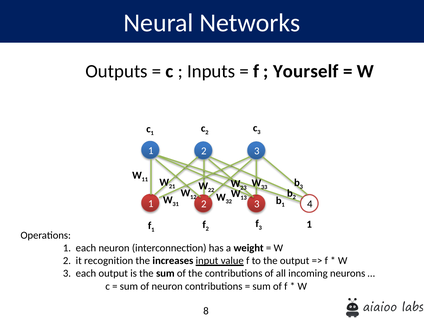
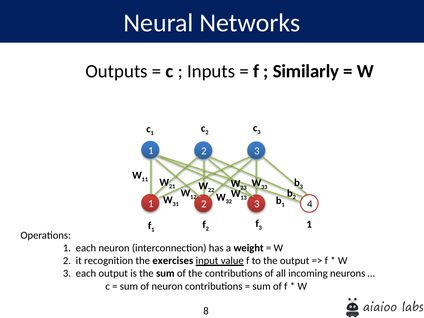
Yourself: Yourself -> Similarly
increases: increases -> exercises
